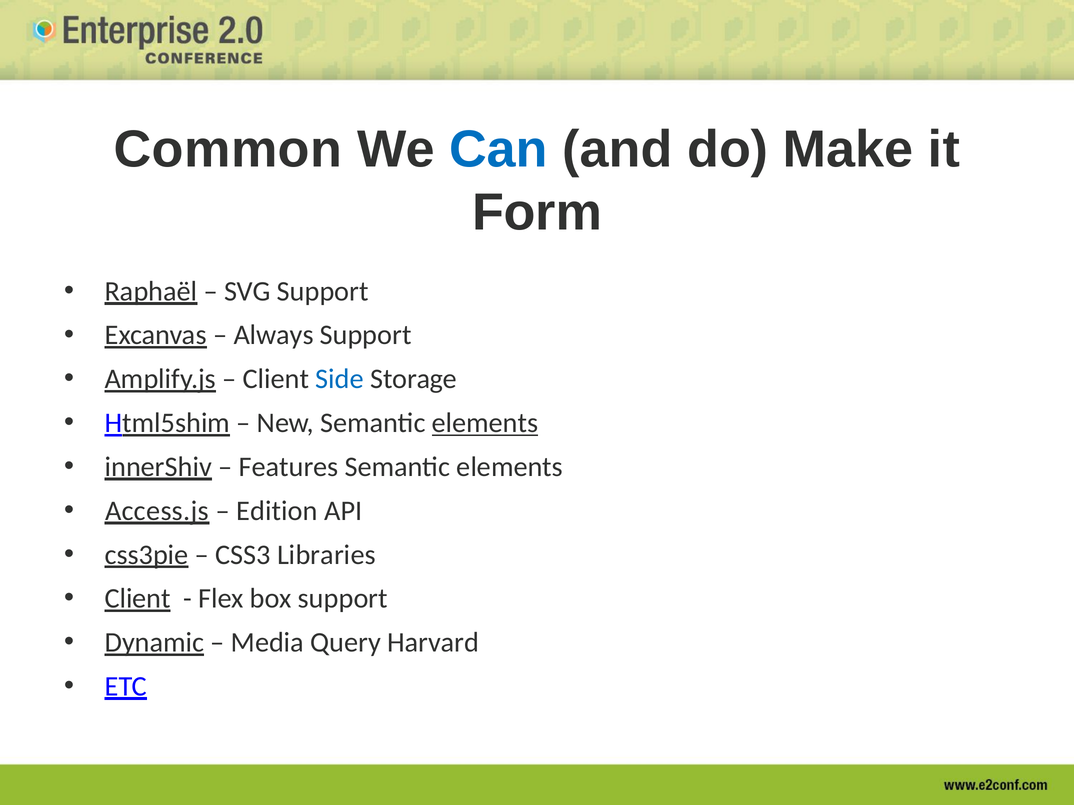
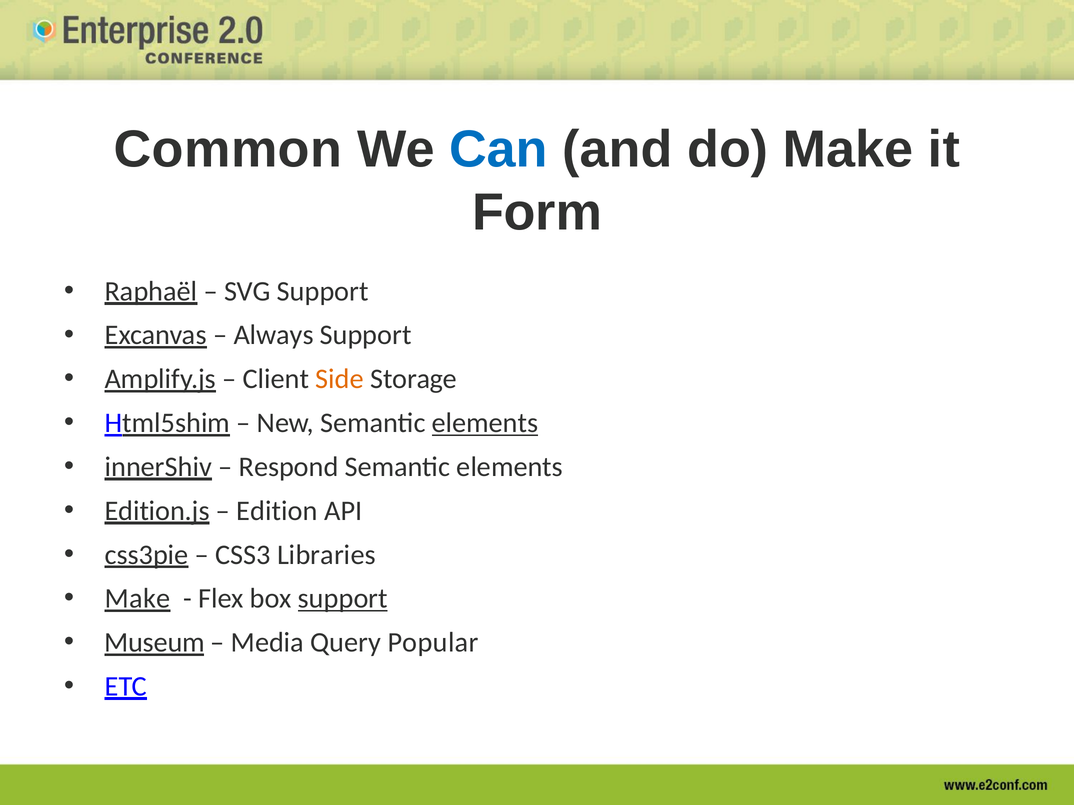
Side colour: blue -> orange
Features: Features -> Respond
Access.js: Access.js -> Edition.js
Client at (138, 599): Client -> Make
support at (343, 599) underline: none -> present
Dynamic: Dynamic -> Museum
Harvard: Harvard -> Popular
